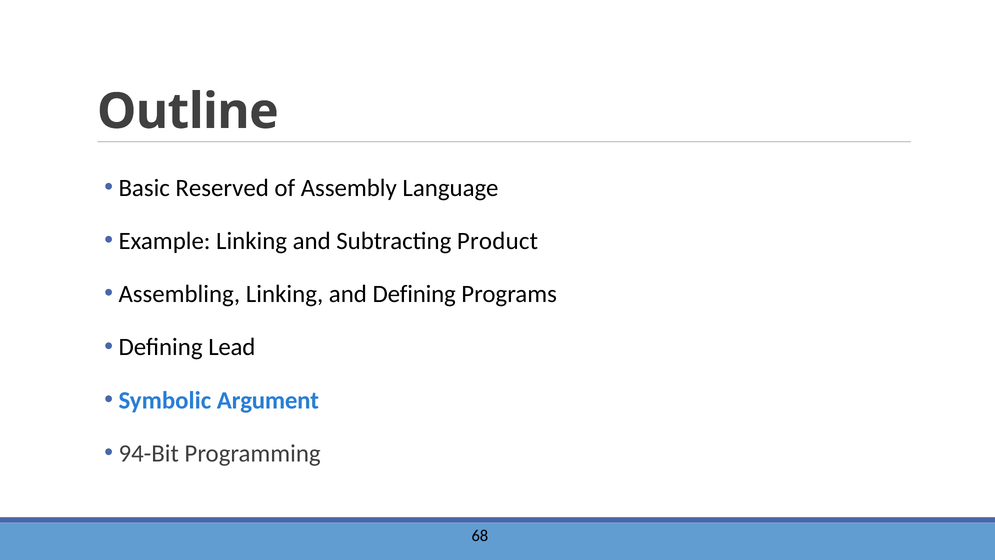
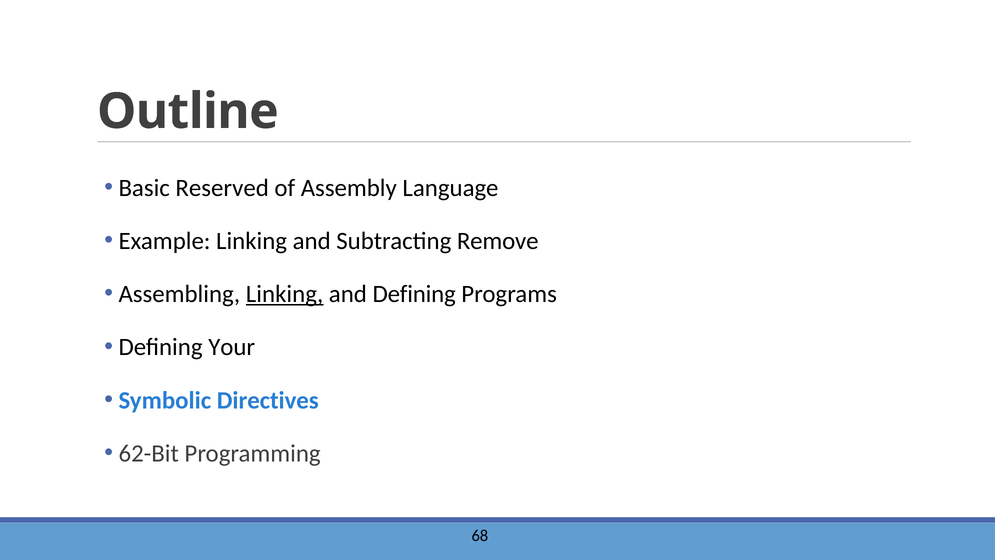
Product: Product -> Remove
Linking at (285, 294) underline: none -> present
Lead: Lead -> Your
Argument: Argument -> Directives
94-Bit: 94-Bit -> 62-Bit
